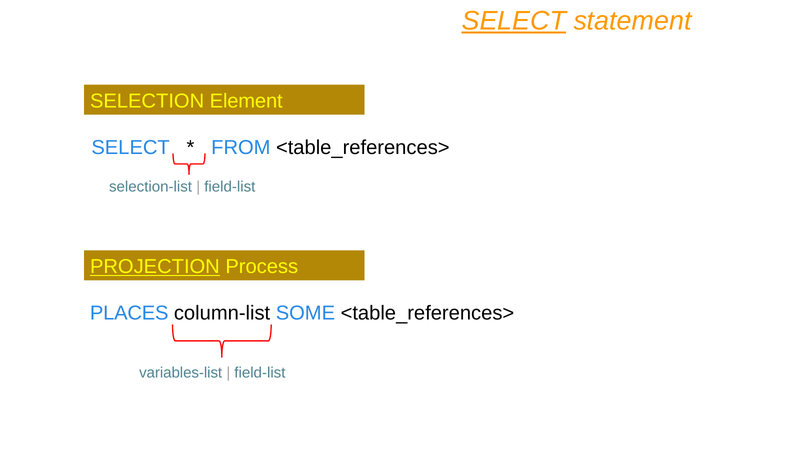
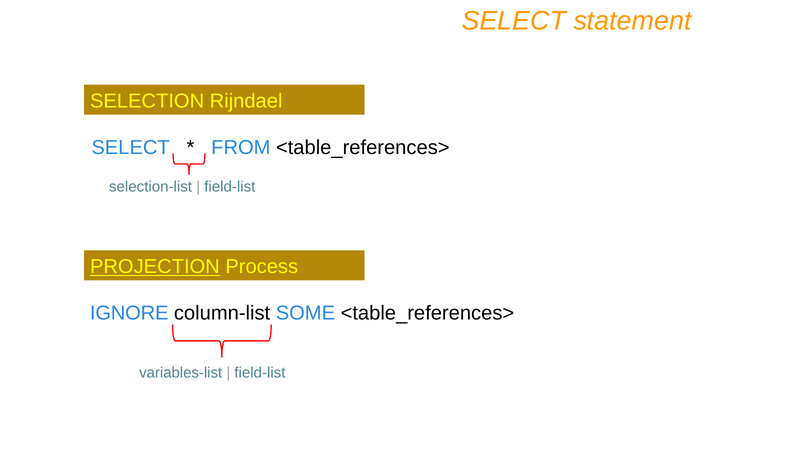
SELECT at (514, 21) underline: present -> none
Element: Element -> Rijndael
PLACES: PLACES -> IGNORE
